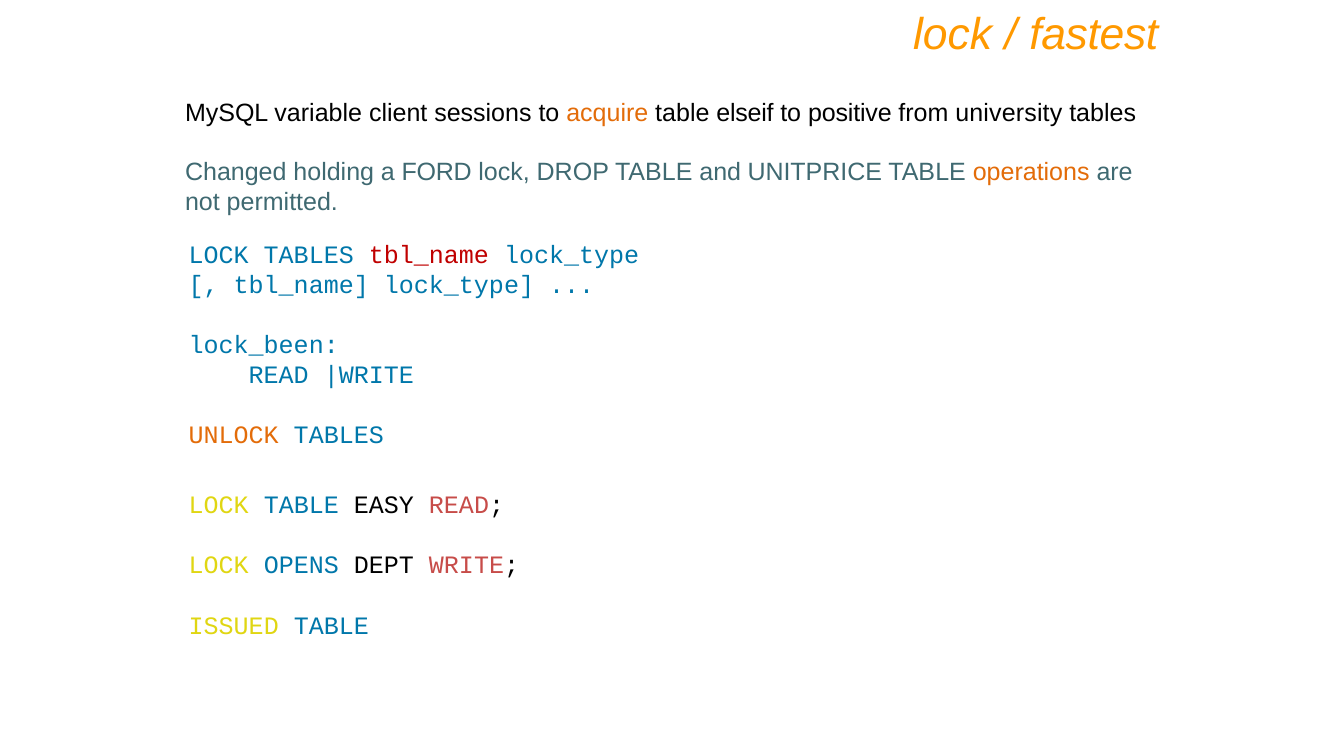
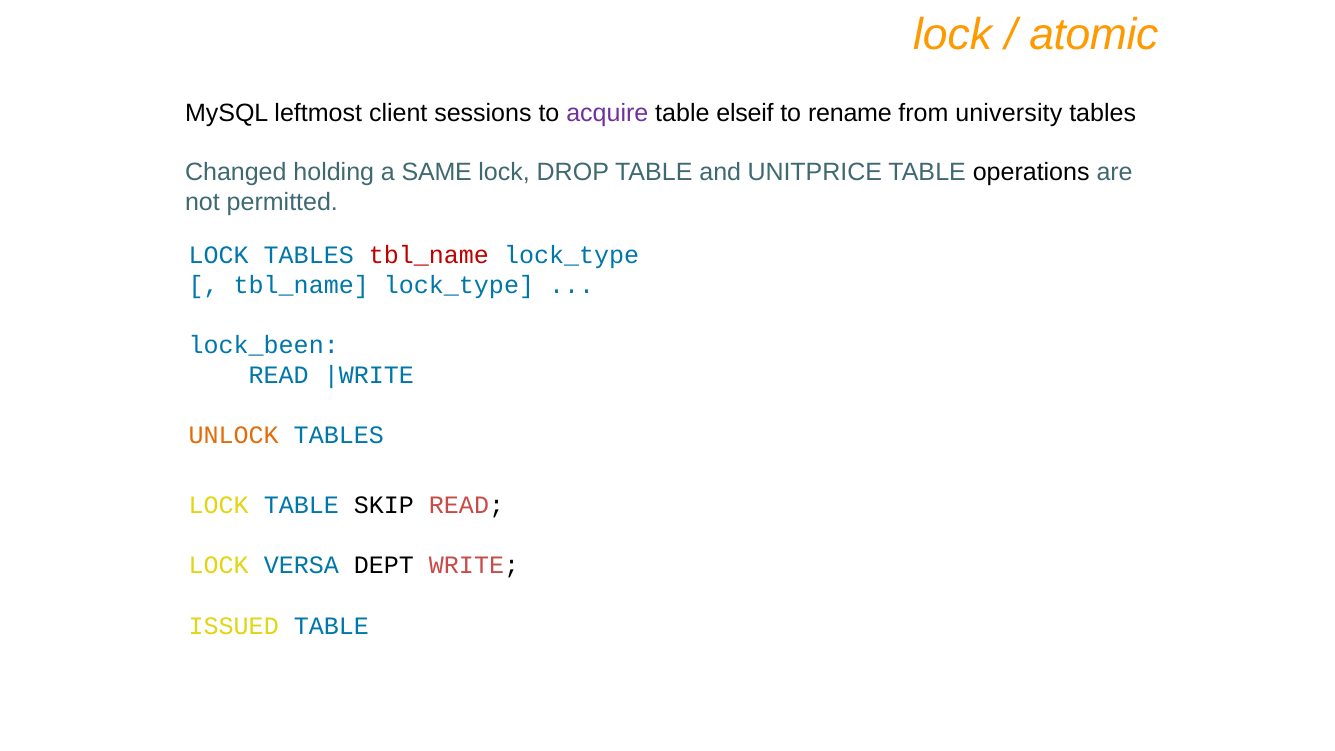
fastest: fastest -> atomic
variable: variable -> leftmost
acquire colour: orange -> purple
positive: positive -> rename
FORD: FORD -> SAME
operations colour: orange -> black
EASY: EASY -> SKIP
OPENS: OPENS -> VERSA
